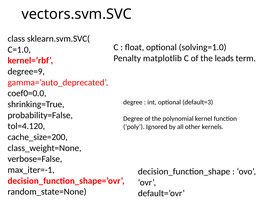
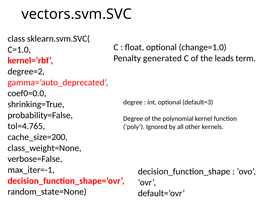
solving=1.0: solving=1.0 -> change=1.0
matplotlib: matplotlib -> generated
degree=9: degree=9 -> degree=2
tol=4.120: tol=4.120 -> tol=4.765
